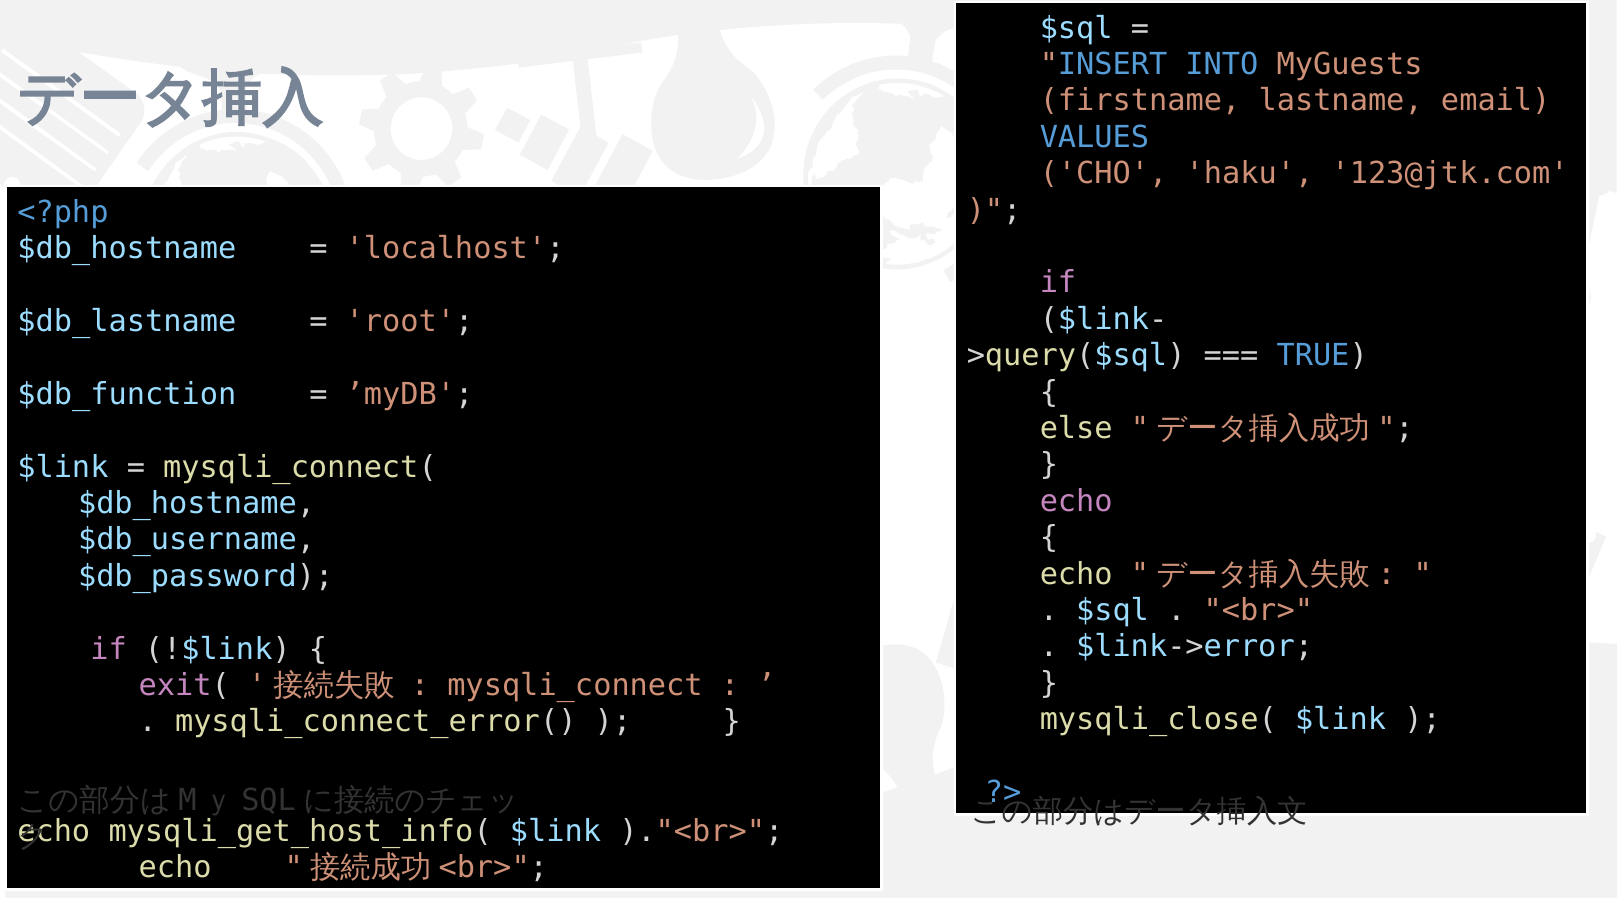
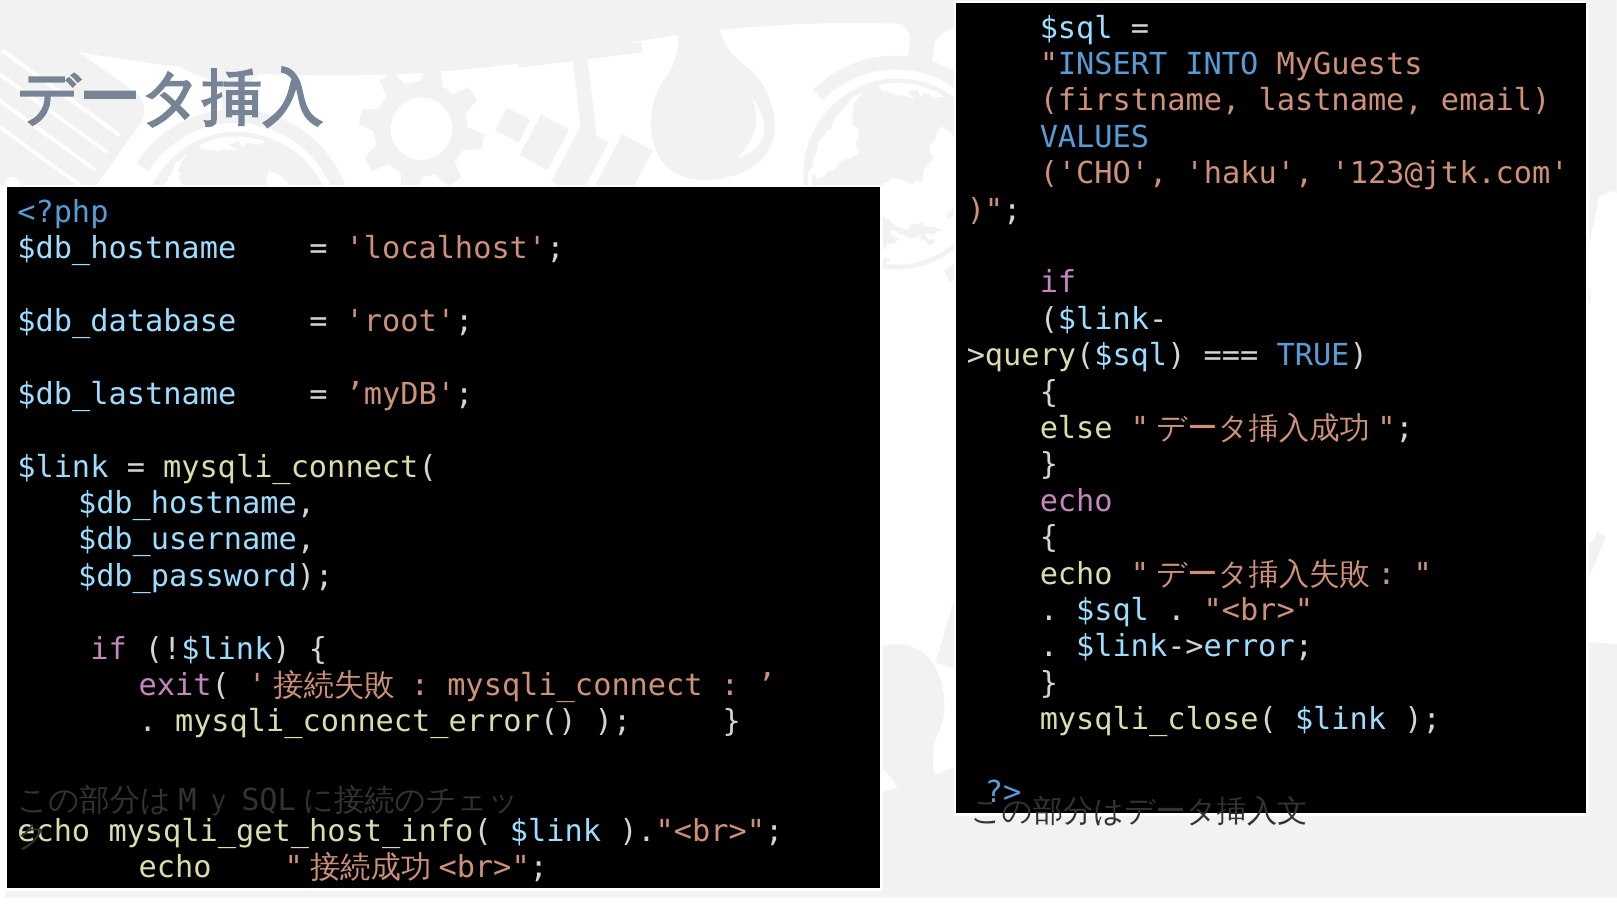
$db_lastname: $db_lastname -> $db_database
$db_function: $db_function -> $db_lastname
